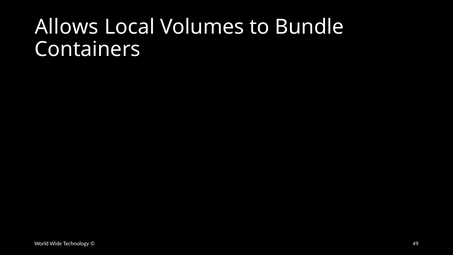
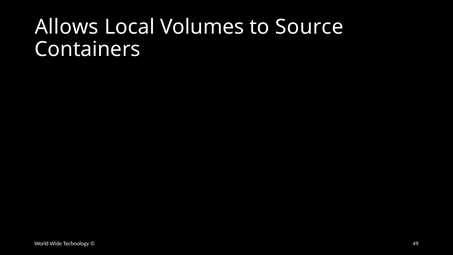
Bundle: Bundle -> Source
